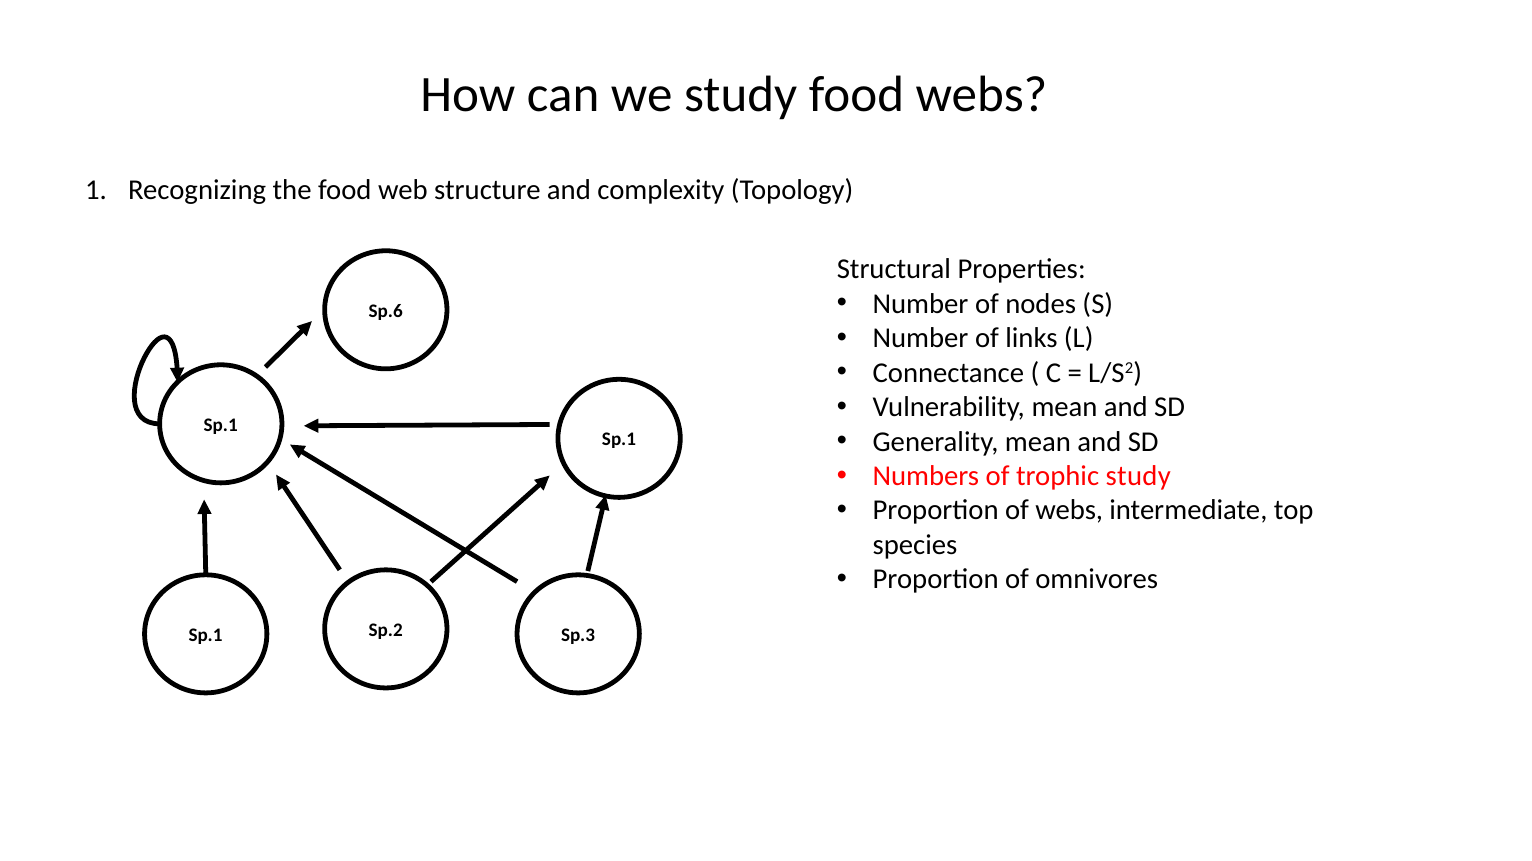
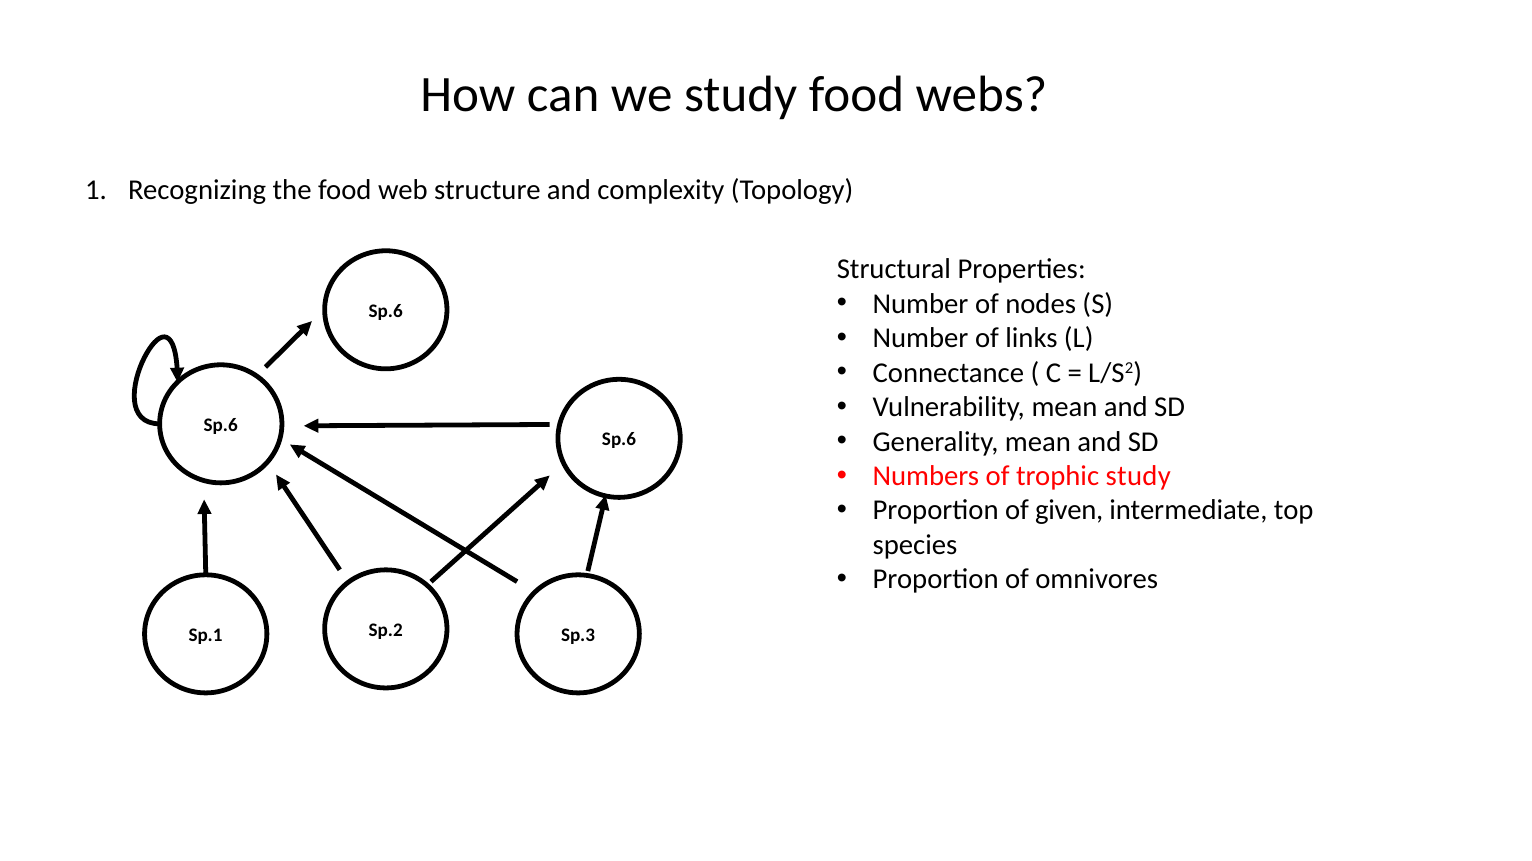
Sp.1 at (221, 426): Sp.1 -> Sp.6
Sp.1 at (619, 440): Sp.1 -> Sp.6
of webs: webs -> given
